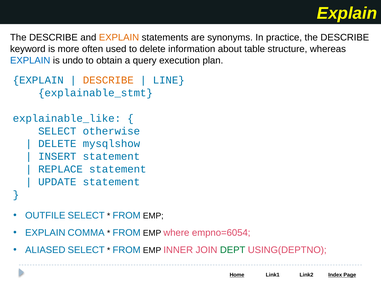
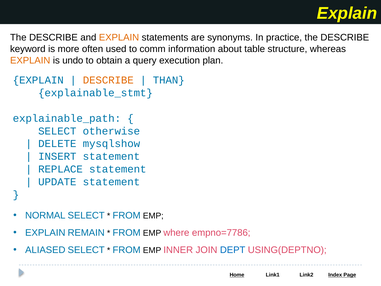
to delete: delete -> comm
EXPLAIN at (30, 60) colour: blue -> orange
LINE: LINE -> THAN
explainable_like: explainable_like -> explainable_path
OUTFILE: OUTFILE -> NORMAL
COMMA: COMMA -> REMAIN
empno=6054: empno=6054 -> empno=7786
DEPT colour: green -> blue
